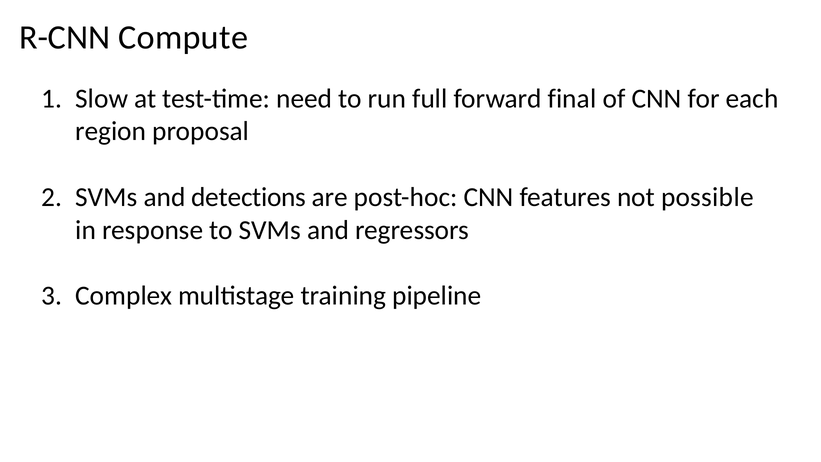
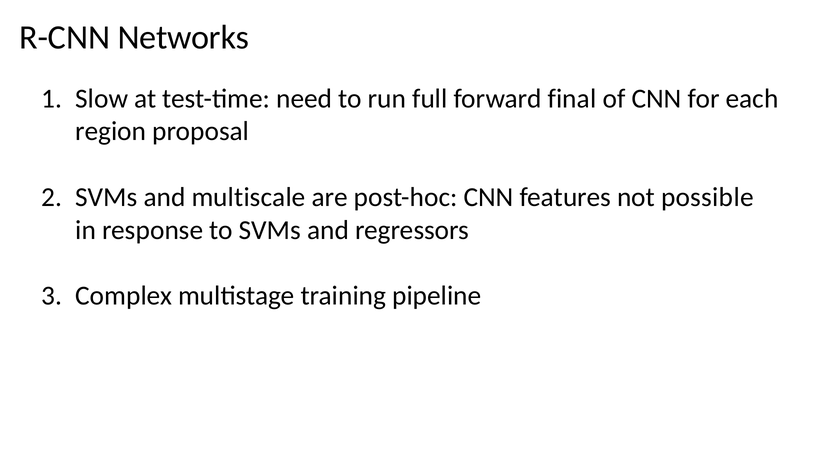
Compute: Compute -> Networks
detections: detections -> multiscale
